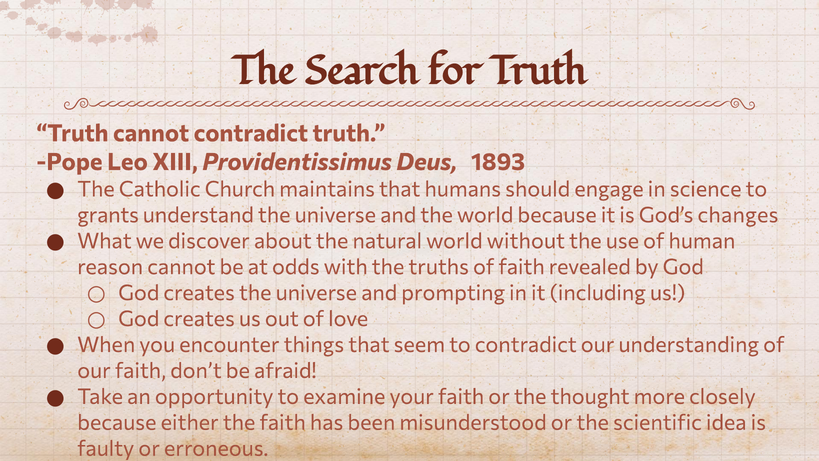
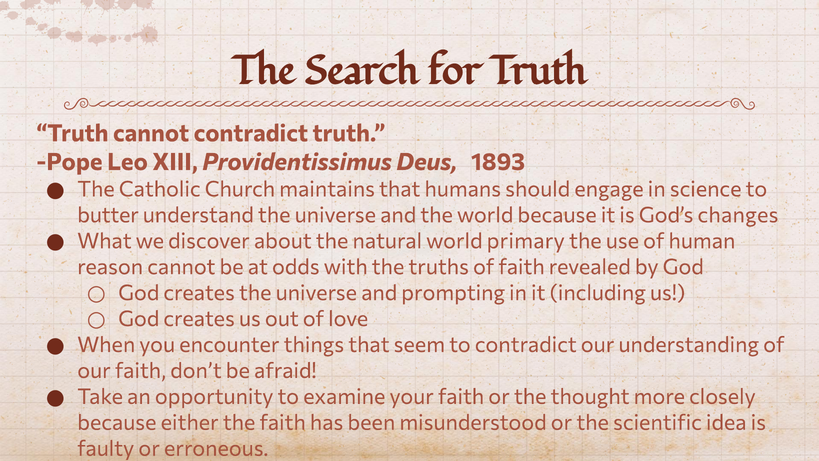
grants: grants -> butter
without: without -> primary
